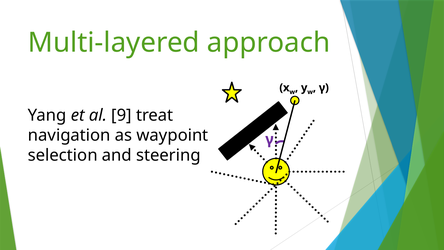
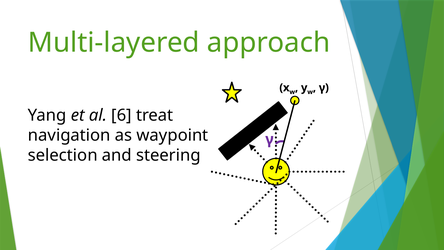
9: 9 -> 6
